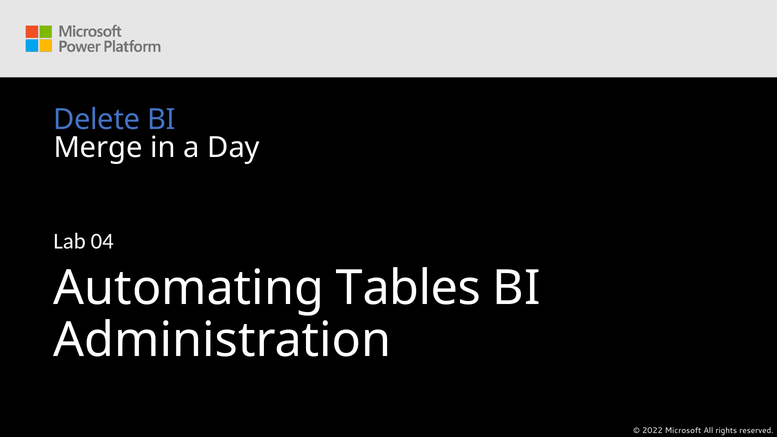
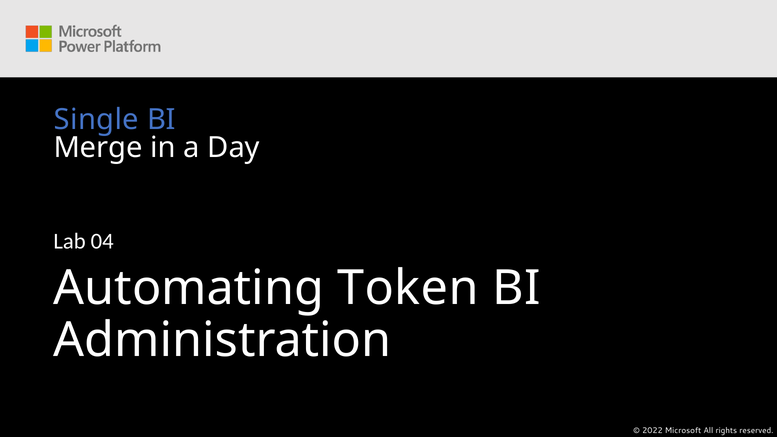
Delete: Delete -> Single
Tables: Tables -> Token
